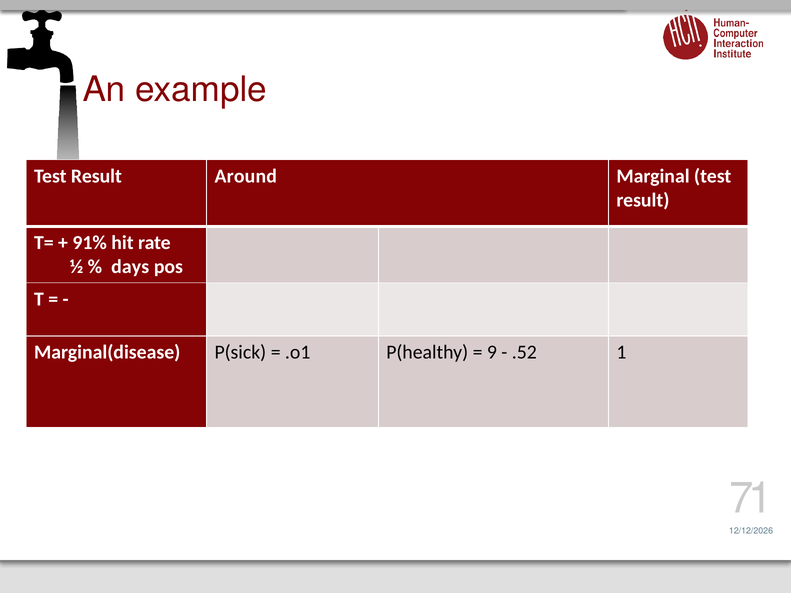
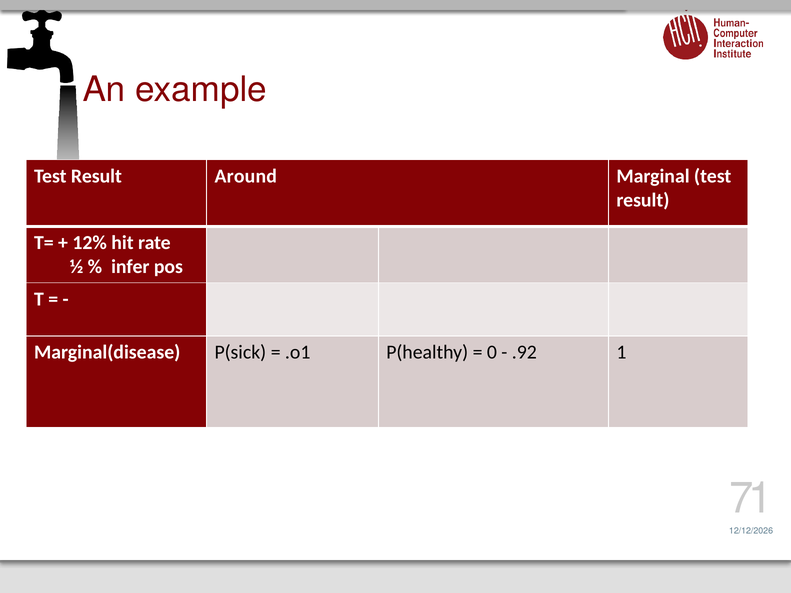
91%: 91% -> 12%
days: days -> infer
9: 9 -> 0
.52: .52 -> .92
